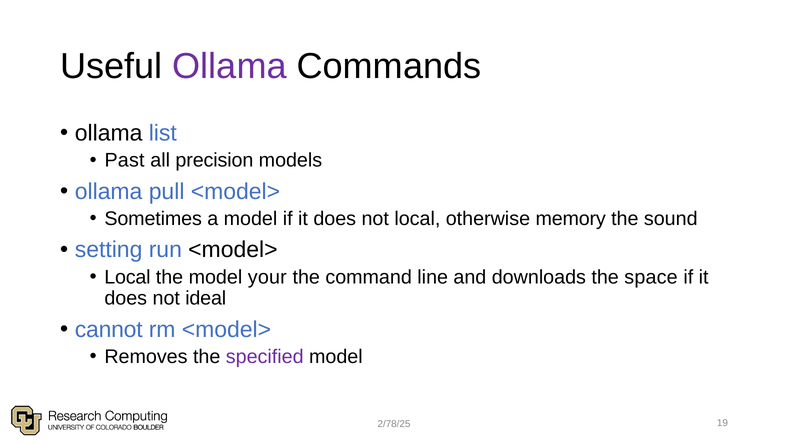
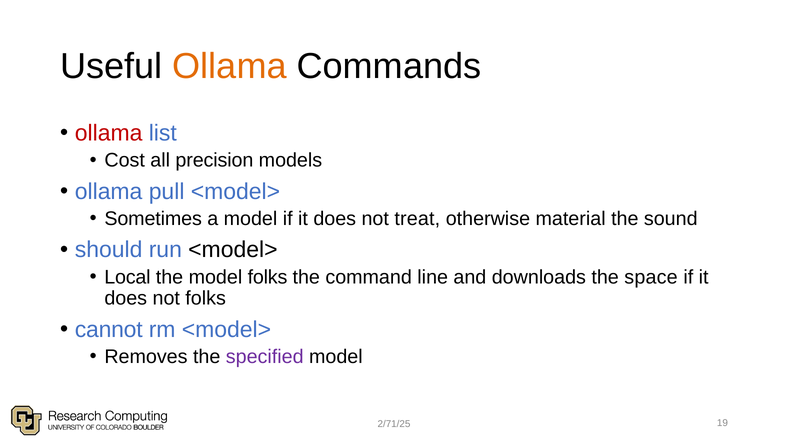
Ollama at (230, 66) colour: purple -> orange
ollama at (109, 133) colour: black -> red
Past: Past -> Cost
not local: local -> treat
memory: memory -> material
setting: setting -> should
model your: your -> folks
not ideal: ideal -> folks
2/78/25: 2/78/25 -> 2/71/25
